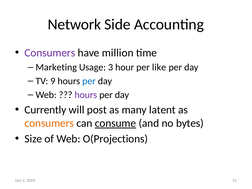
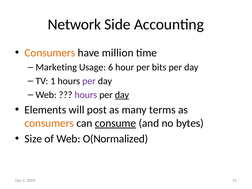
Consumers at (50, 53) colour: purple -> orange
3: 3 -> 6
like: like -> bits
9: 9 -> 1
per at (89, 81) colour: blue -> purple
day at (122, 95) underline: none -> present
Currently: Currently -> Elements
latent: latent -> terms
O(Projections: O(Projections -> O(Normalized
